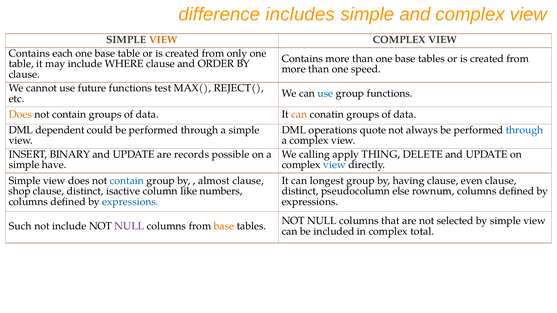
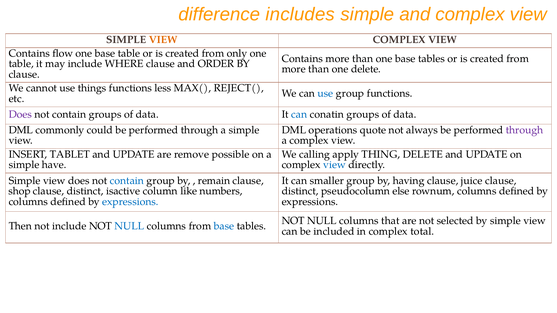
each: each -> flow
one speed: speed -> delete
future: future -> things
test: test -> less
Does at (20, 114) colour: orange -> purple
can at (299, 114) colour: orange -> blue
dependent: dependent -> commonly
through at (525, 130) colour: blue -> purple
BINARY: BINARY -> TABLET
records: records -> remove
almost: almost -> remain
longest: longest -> smaller
even: even -> juice
Such: Such -> Then
NULL at (129, 226) colour: purple -> blue
base at (224, 226) colour: orange -> blue
